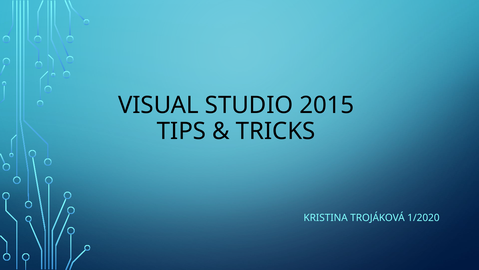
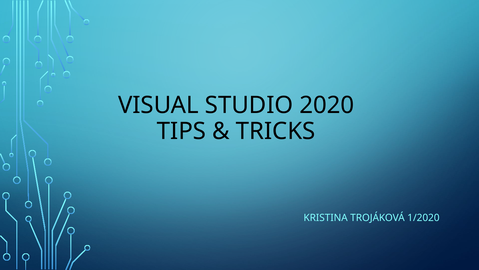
2015: 2015 -> 2020
